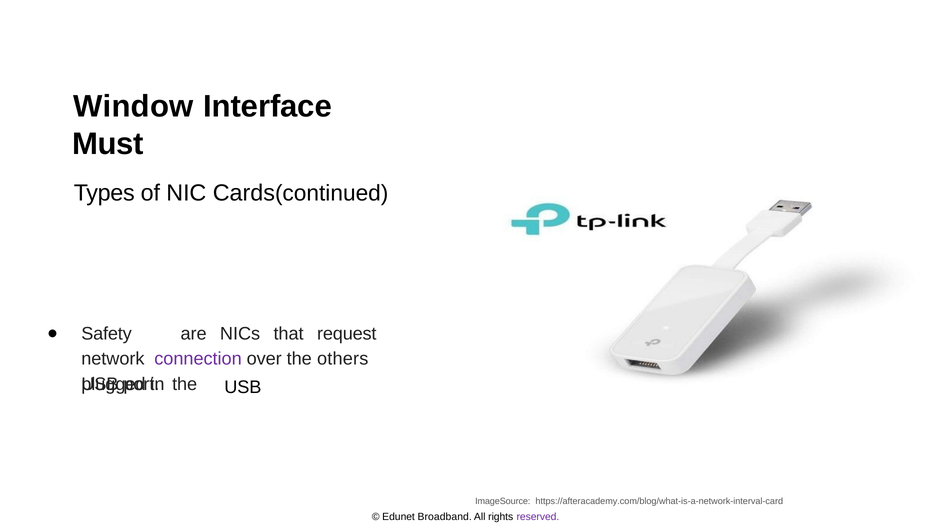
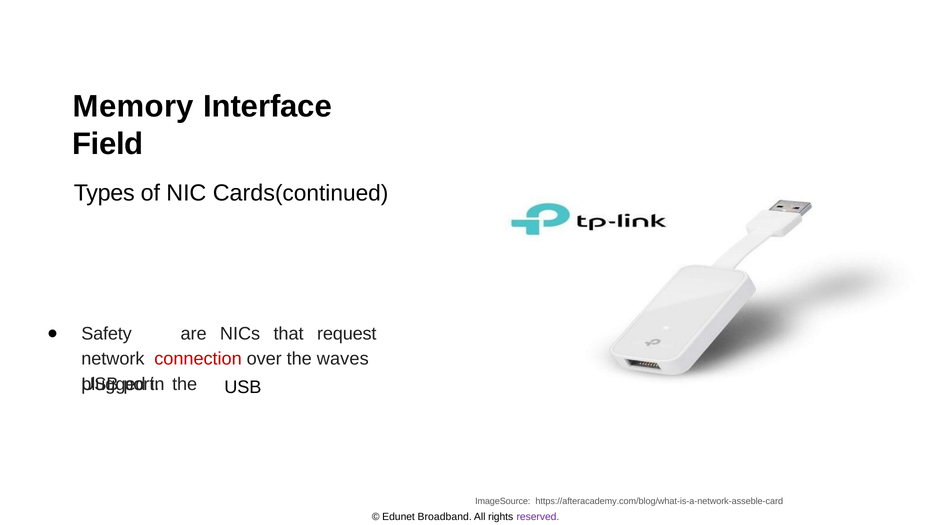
Window: Window -> Memory
Must: Must -> Field
connection colour: purple -> red
others: others -> waves
https://afteracademy.com/blog/what-is-a-network-interval-card: https://afteracademy.com/blog/what-is-a-network-interval-card -> https://afteracademy.com/blog/what-is-a-network-asseble-card
